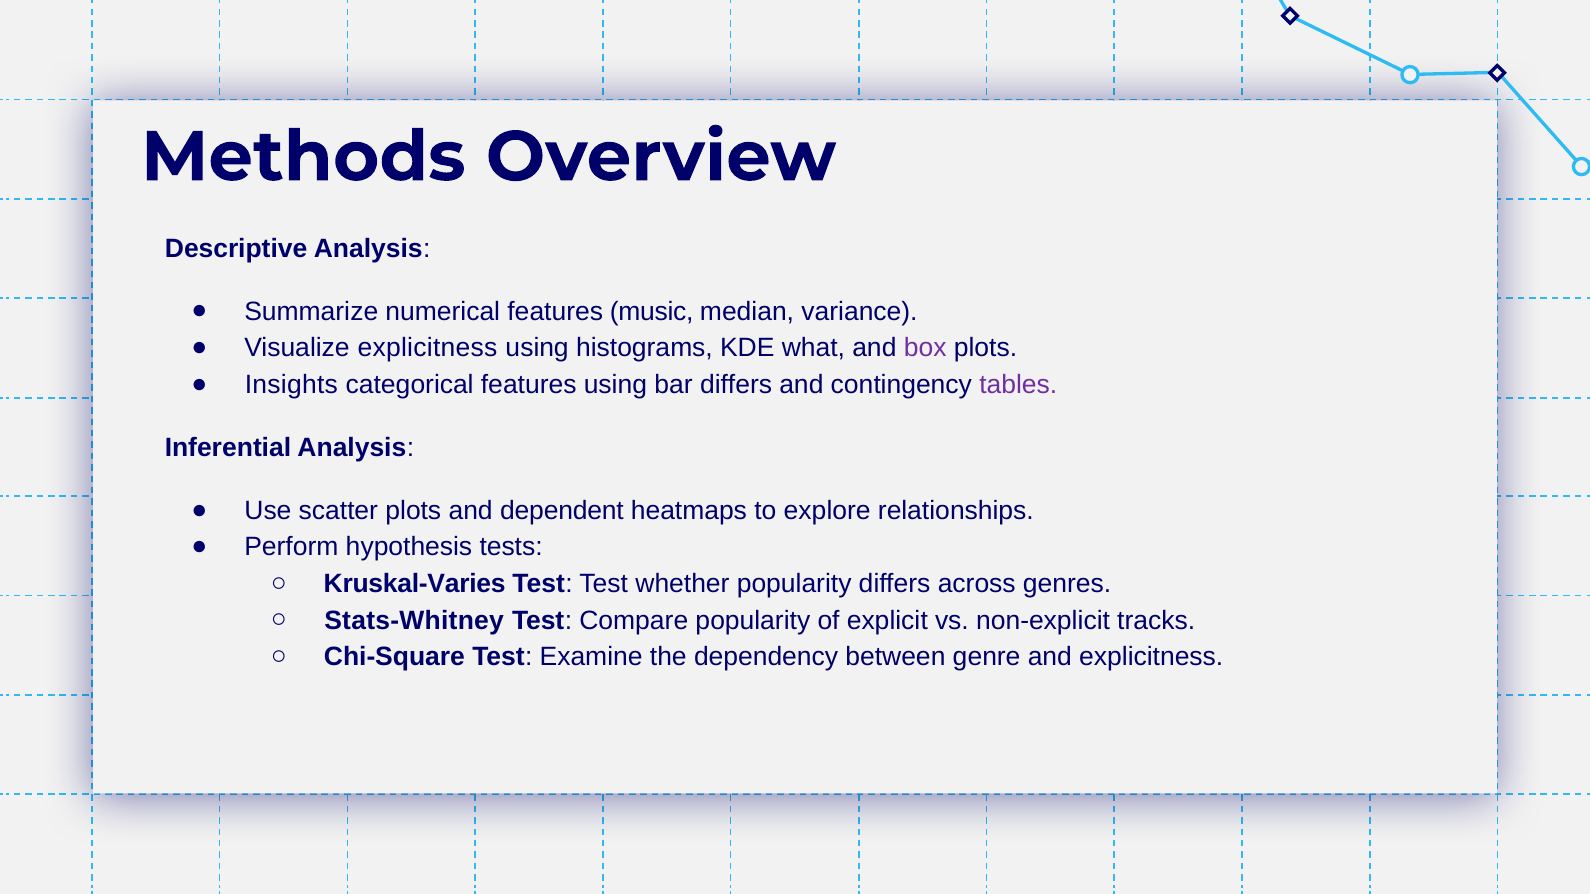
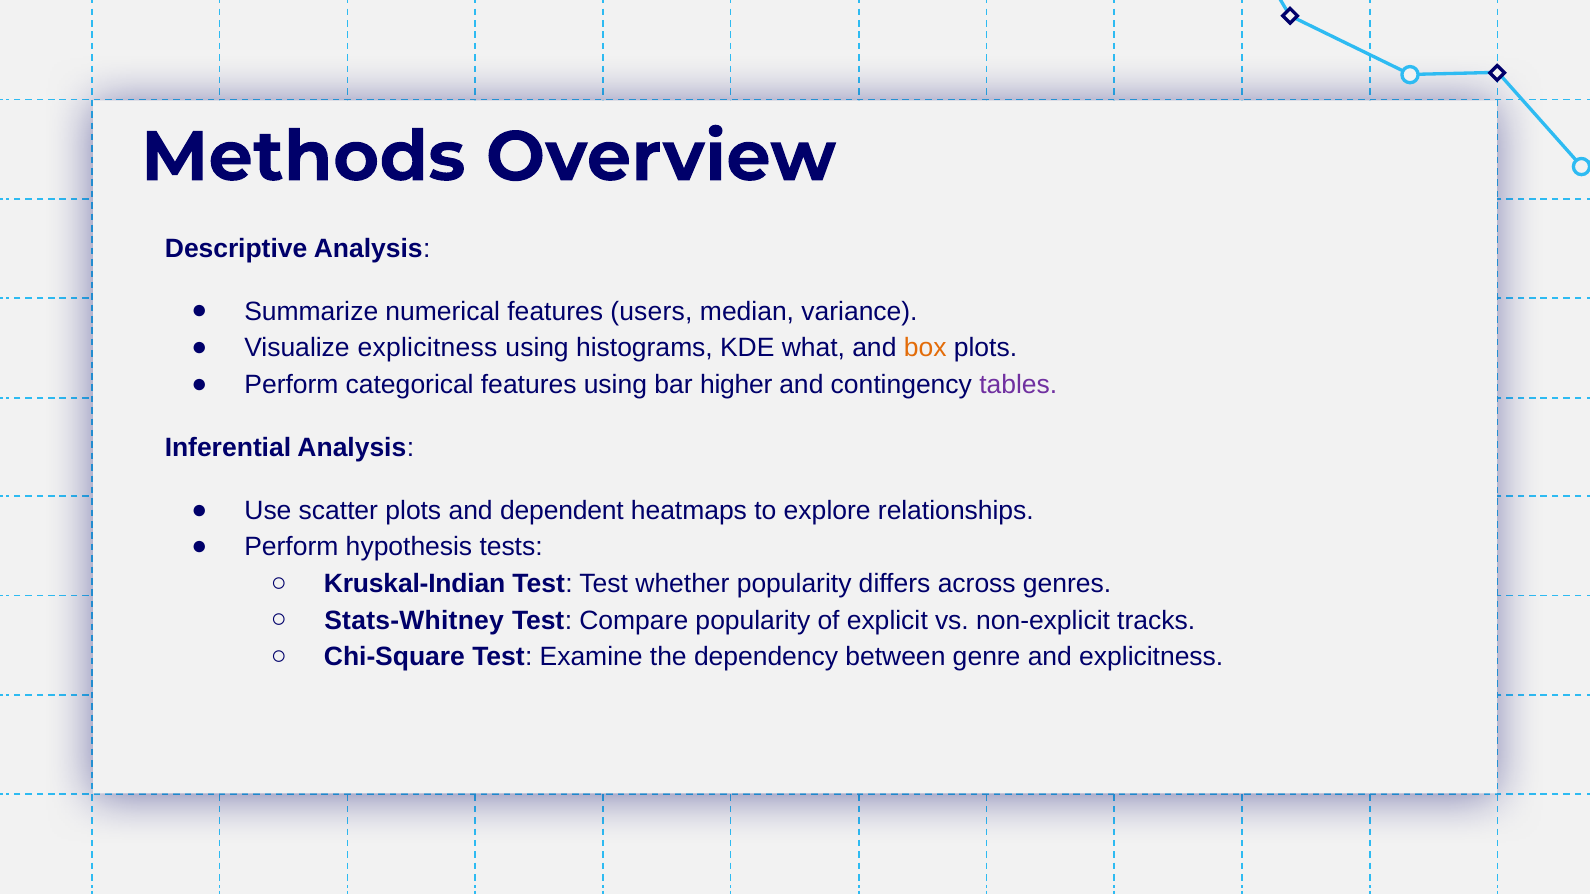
music: music -> users
box colour: purple -> orange
Insights at (291, 385): Insights -> Perform
bar differs: differs -> higher
Kruskal-Varies: Kruskal-Varies -> Kruskal-Indian
